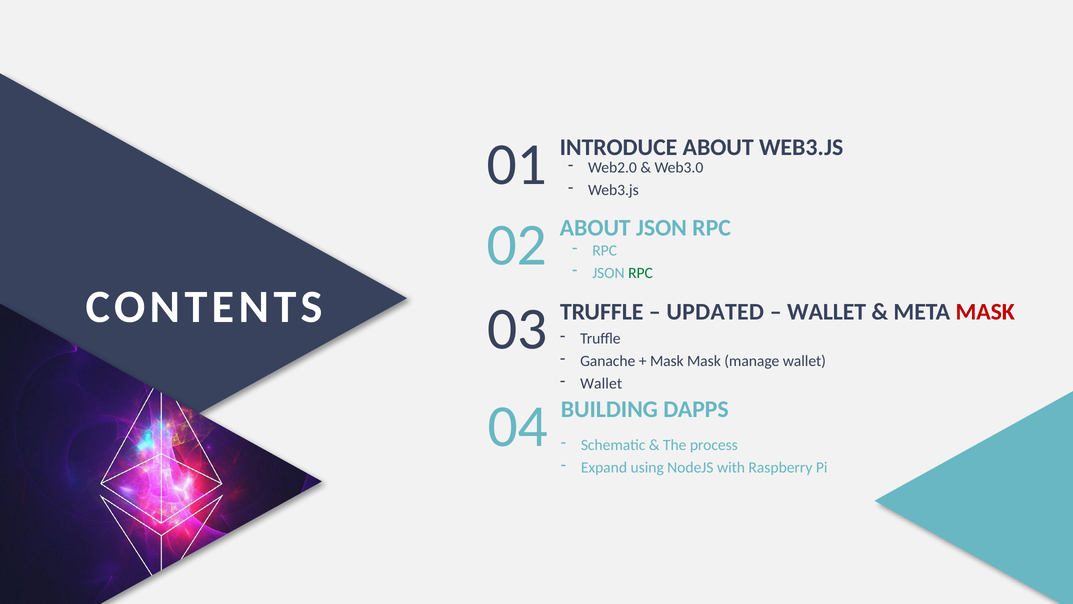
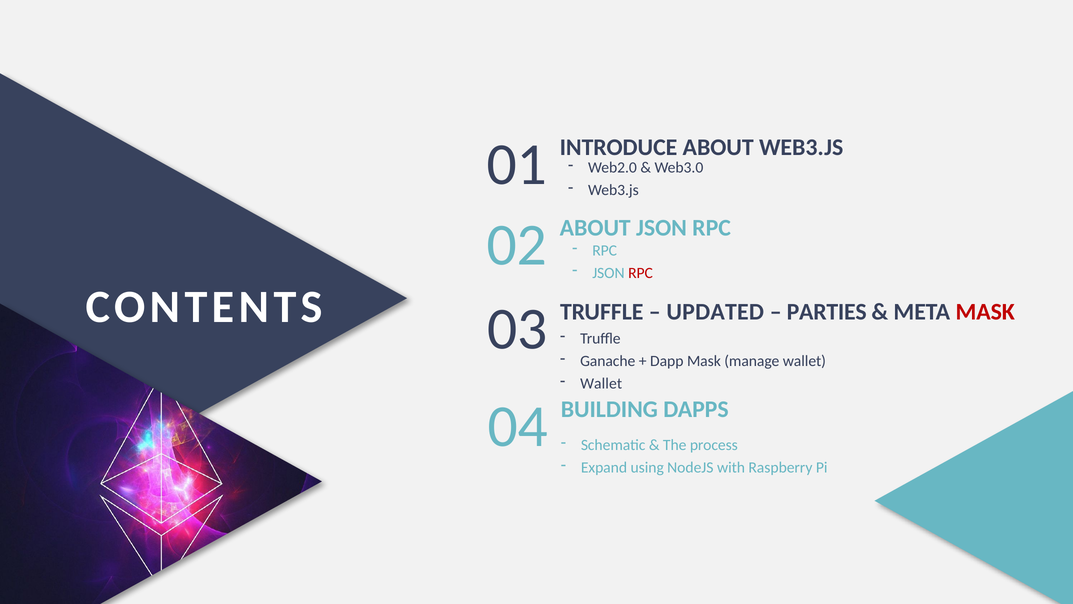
RPC at (641, 273) colour: green -> red
WALLET at (827, 312): WALLET -> PARTIES
Mask at (667, 361): Mask -> Dapp
